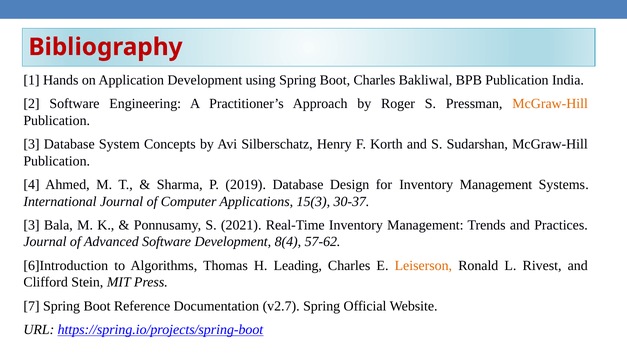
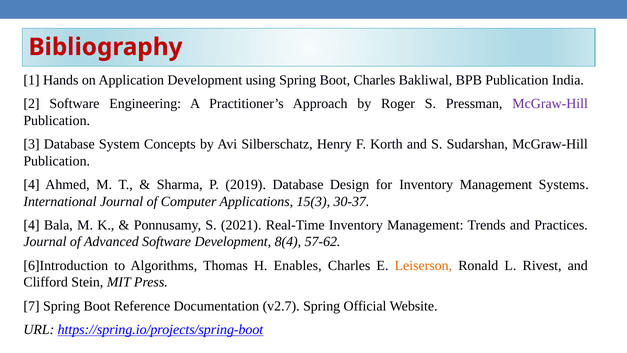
McGraw-Hill at (550, 104) colour: orange -> purple
3 at (32, 225): 3 -> 4
Leading: Leading -> Enables
